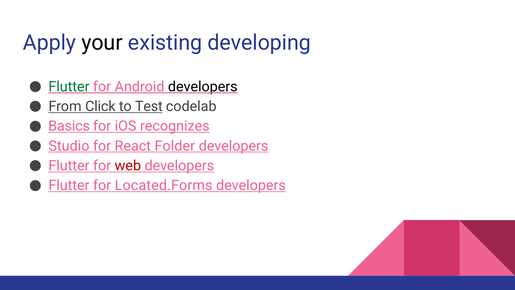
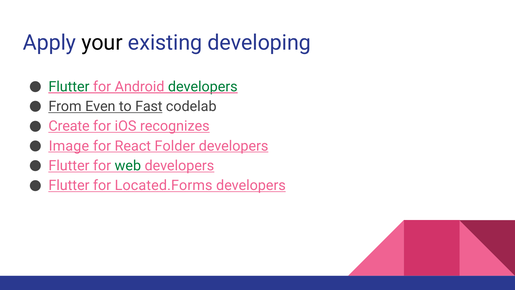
developers at (203, 87) colour: black -> green
Click: Click -> Even
Test: Test -> Fast
Basics: Basics -> Create
Studio: Studio -> Image
web colour: red -> green
